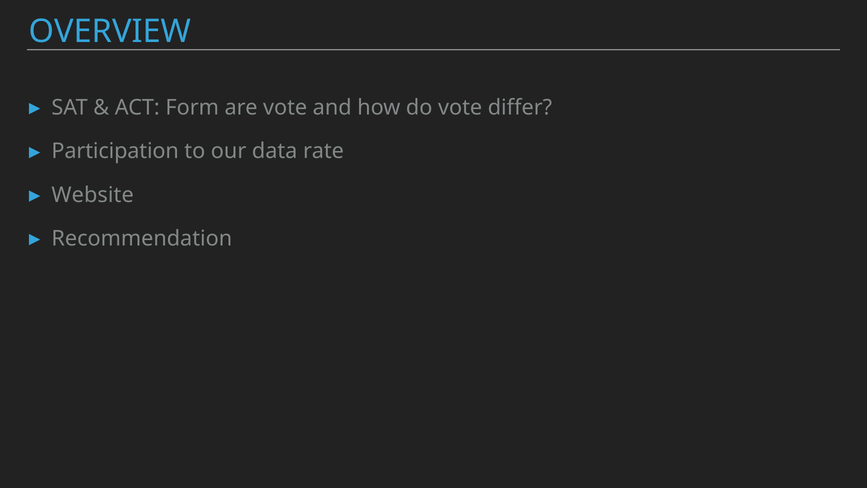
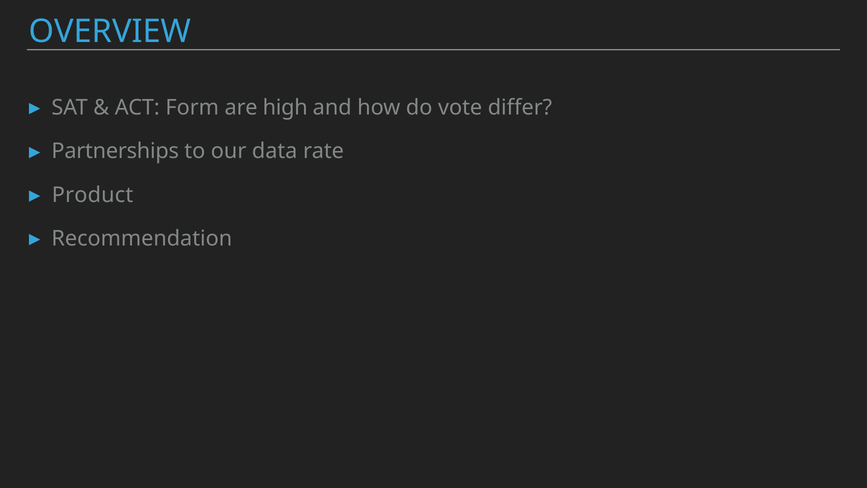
are vote: vote -> high
Participation: Participation -> Partnerships
Website: Website -> Product
